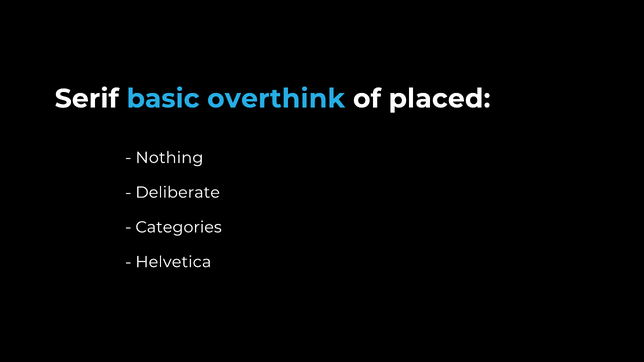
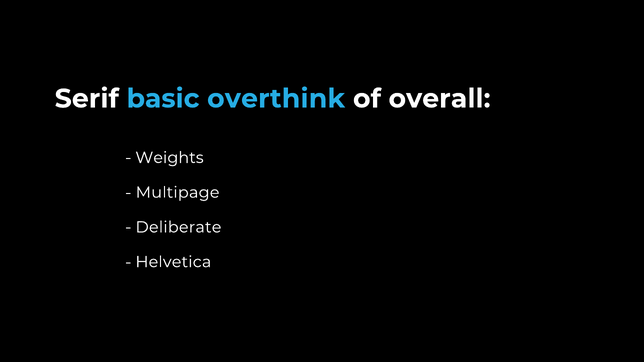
placed: placed -> overall
Nothing: Nothing -> Weights
Deliberate: Deliberate -> Multipage
Categories: Categories -> Deliberate
